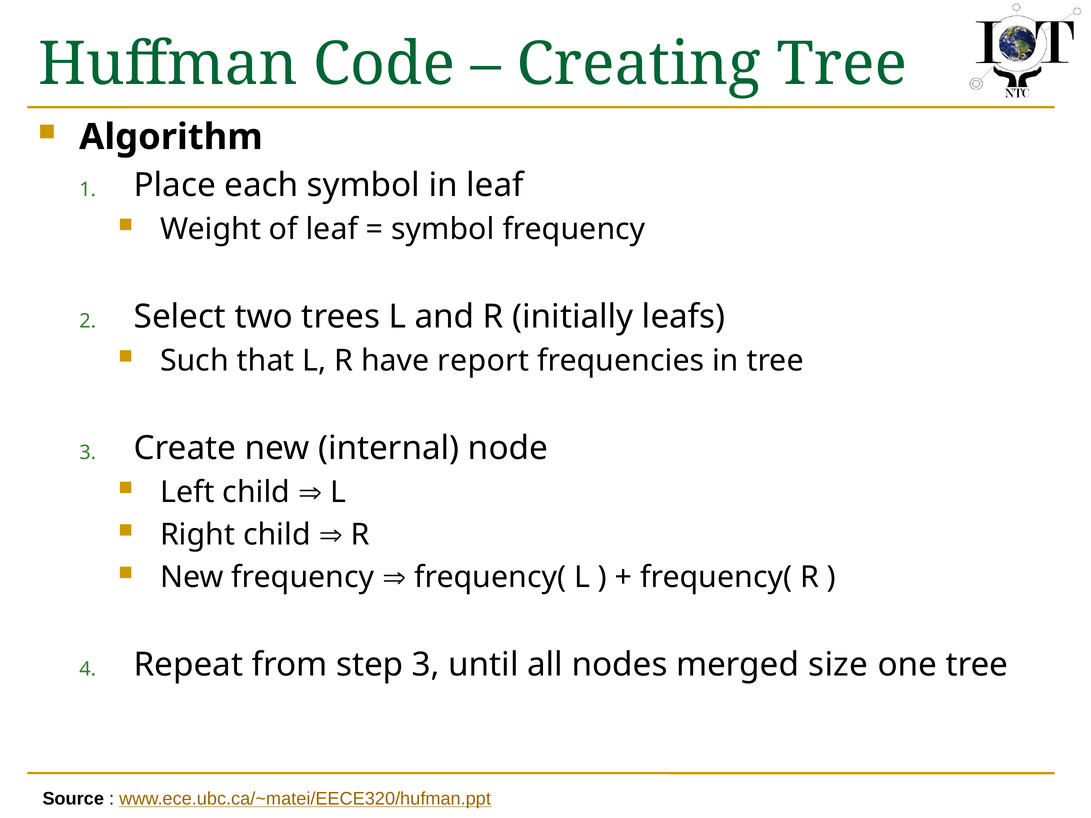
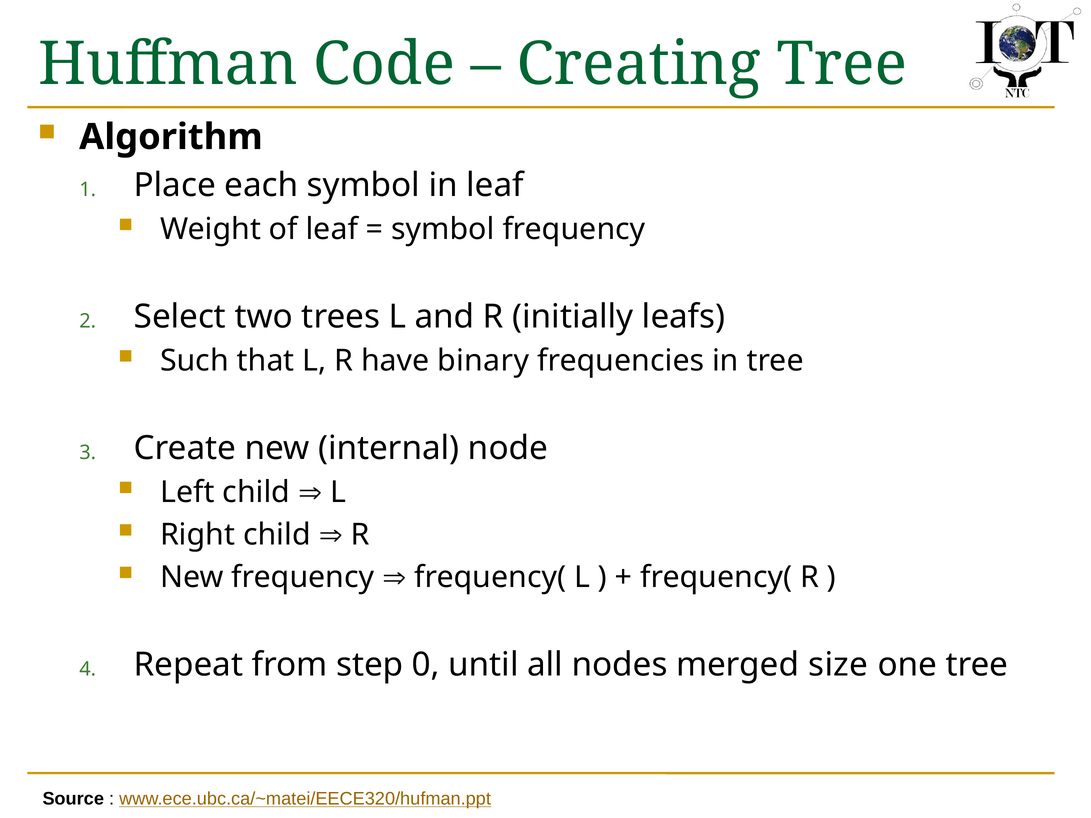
report: report -> binary
step 3: 3 -> 0
